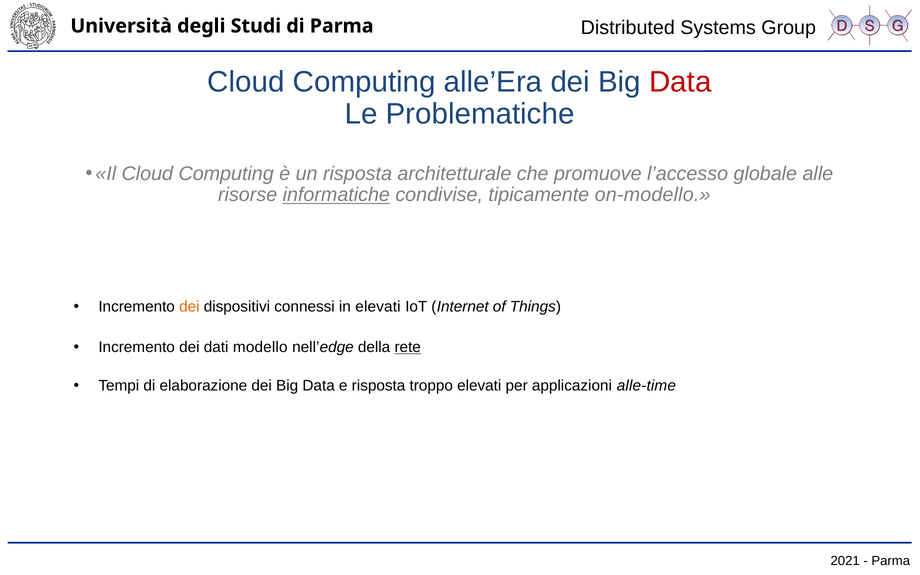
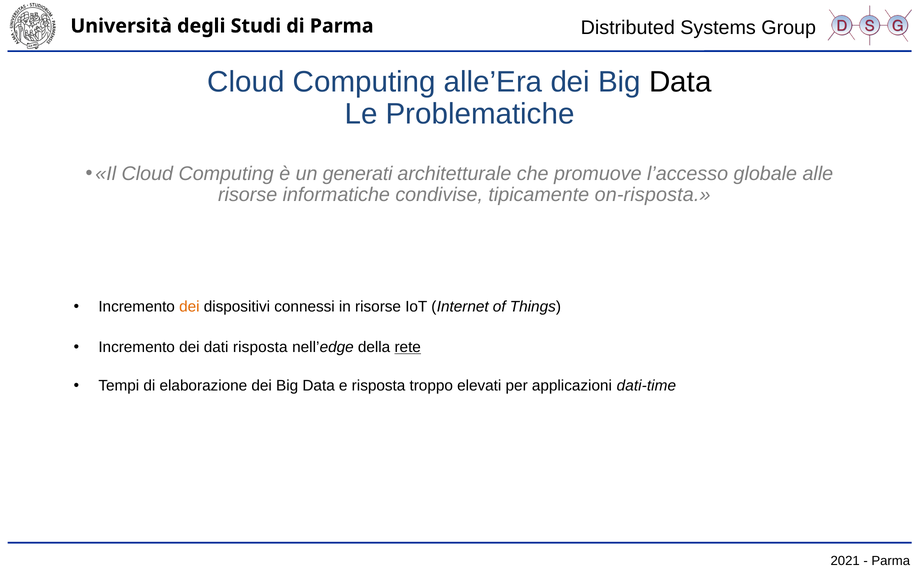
Data at (680, 82) colour: red -> black
un risposta: risposta -> generati
informatiche underline: present -> none
on-modello: on-modello -> on-risposta
in elevati: elevati -> risorse
dati modello: modello -> risposta
alle-time: alle-time -> dati-time
